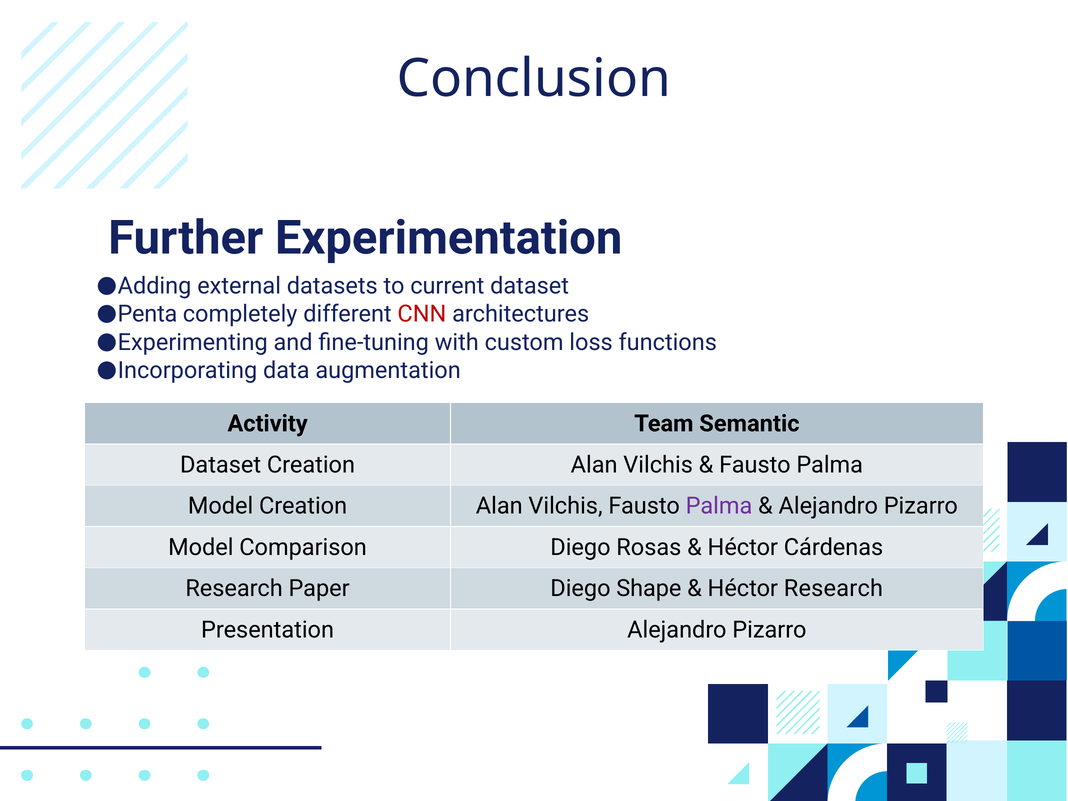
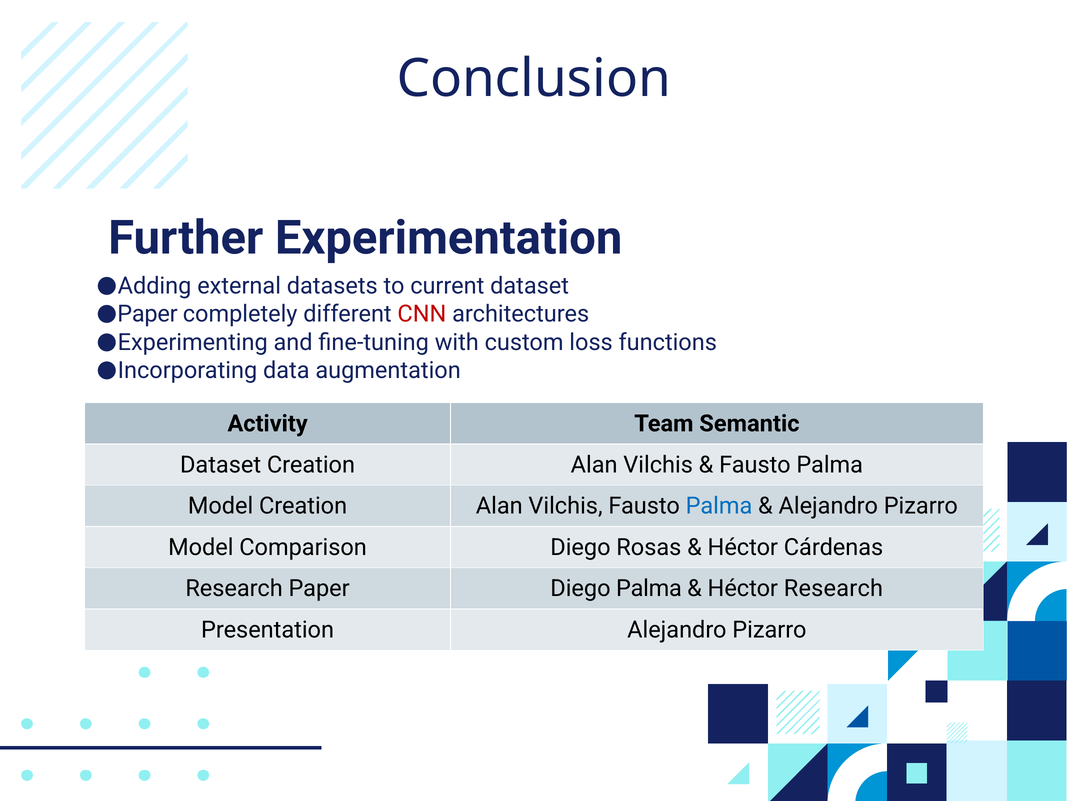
Penta at (147, 314): Penta -> Paper
Palma at (719, 506) colour: purple -> blue
Diego Shape: Shape -> Palma
